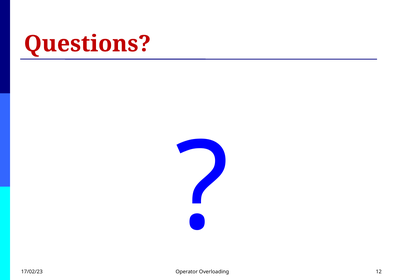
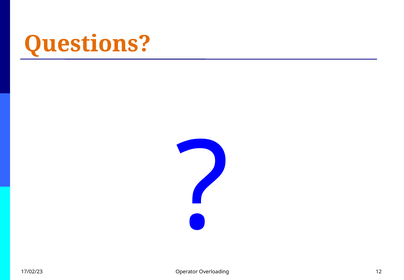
Questions colour: red -> orange
